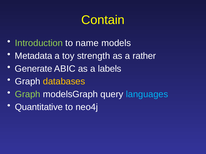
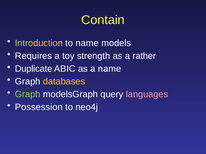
Introduction colour: light green -> yellow
Metadata: Metadata -> Requires
Generate: Generate -> Duplicate
a labels: labels -> name
languages colour: light blue -> pink
Quantitative: Quantitative -> Possession
